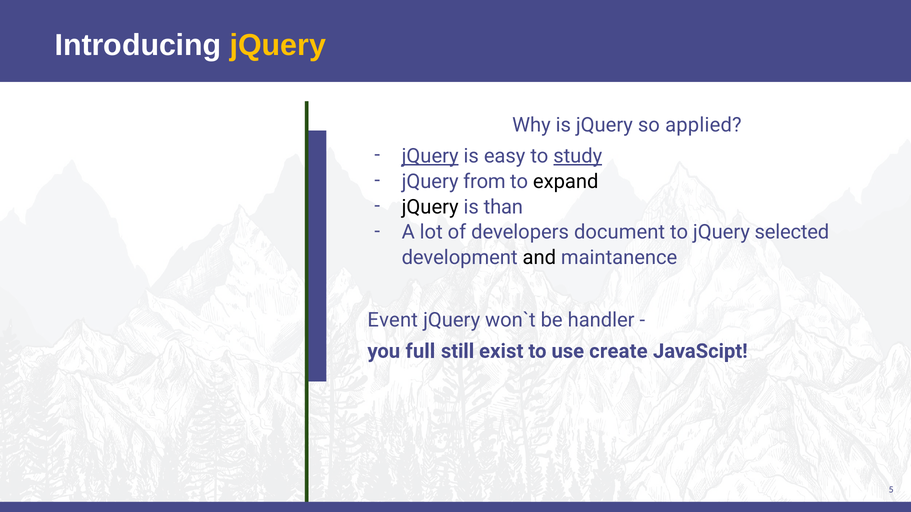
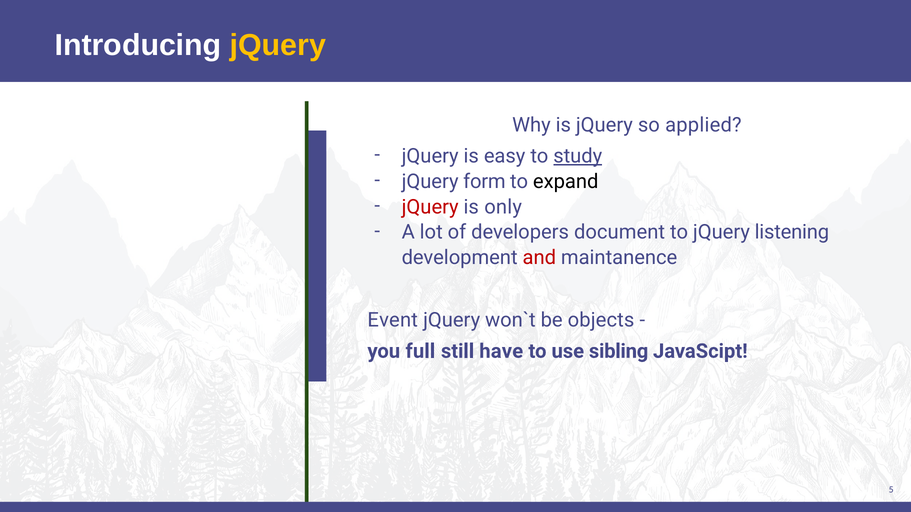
jQuery at (430, 156) underline: present -> none
from: from -> form
jQuery at (430, 207) colour: black -> red
than: than -> only
selected: selected -> listening
and colour: black -> red
handler: handler -> objects
exist: exist -> have
create: create -> sibling
